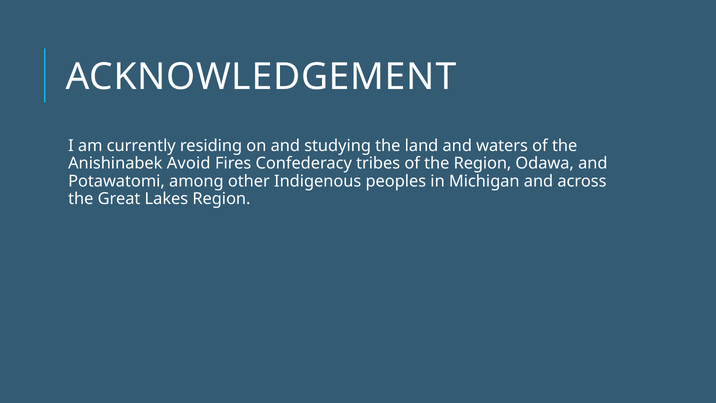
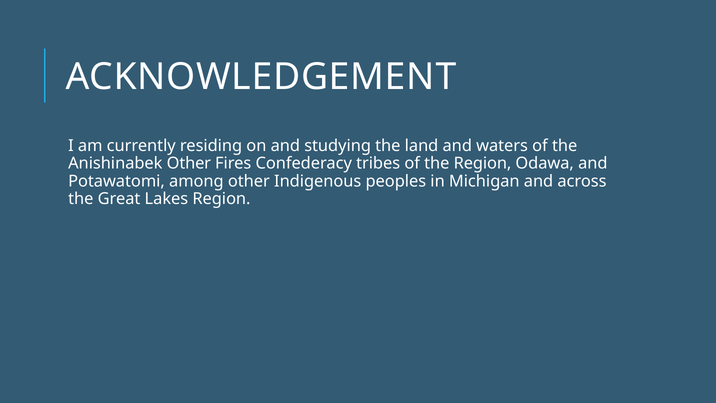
Anishinabek Avoid: Avoid -> Other
